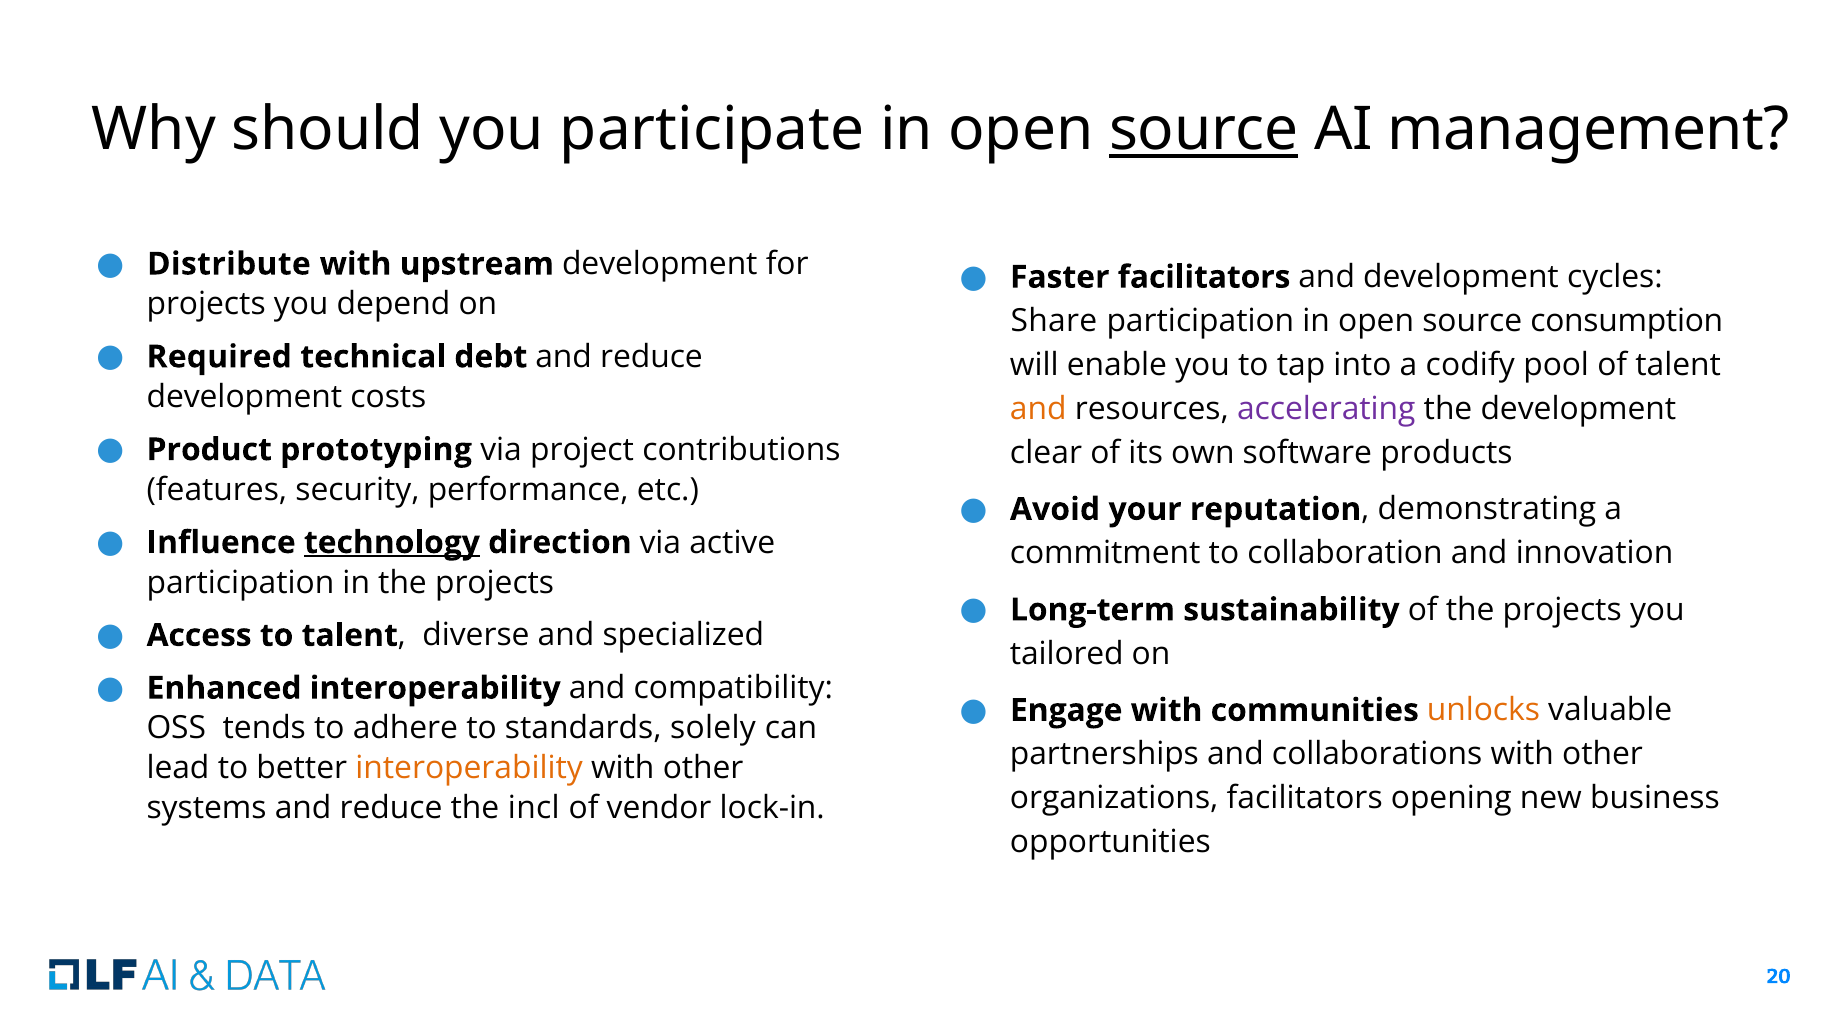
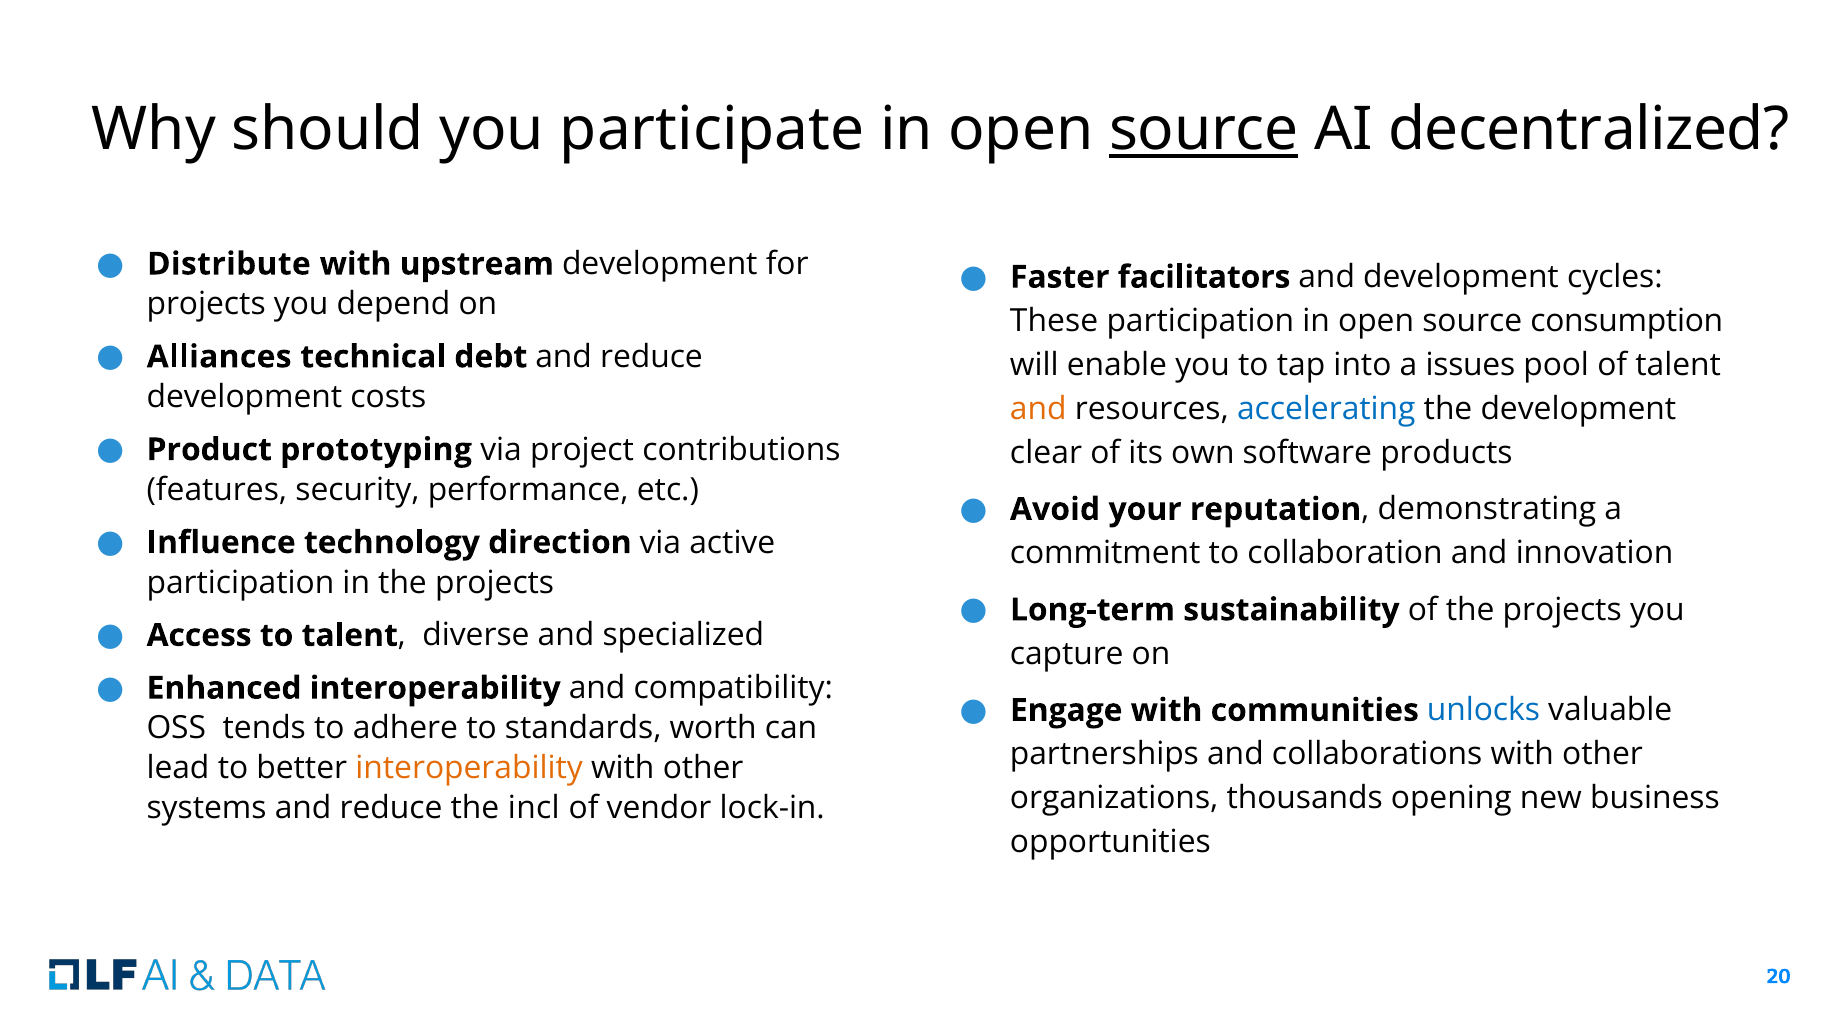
management: management -> decentralized
Share: Share -> These
Required: Required -> Alliances
codify: codify -> issues
accelerating colour: purple -> blue
technology underline: present -> none
tailored: tailored -> capture
unlocks colour: orange -> blue
solely: solely -> worth
organizations facilitators: facilitators -> thousands
